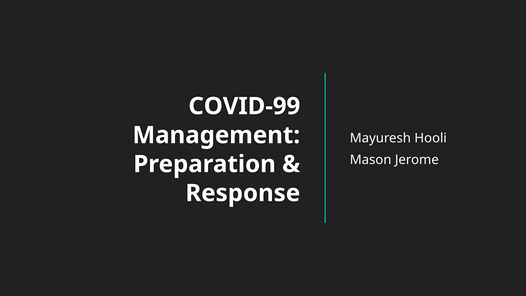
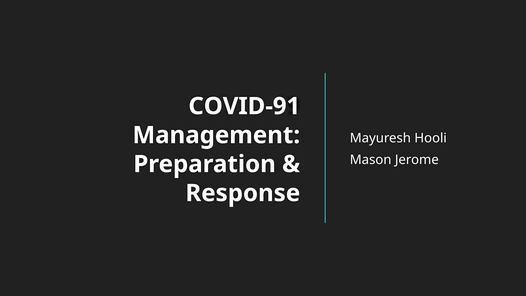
COVID-99: COVID-99 -> COVID-91
